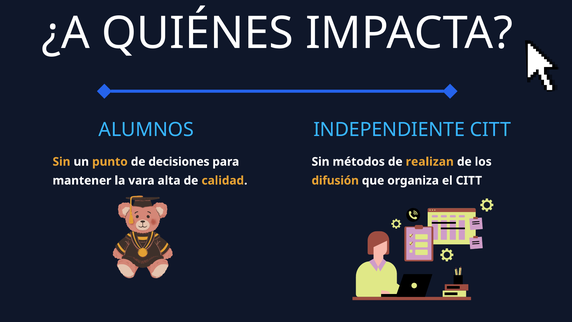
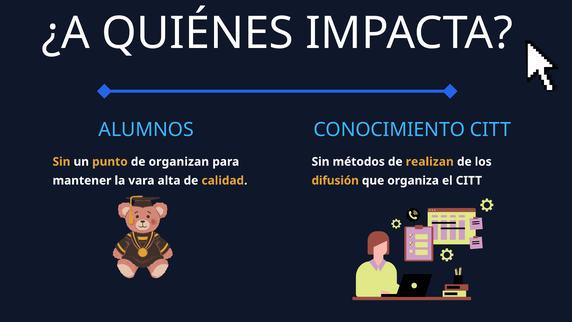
INDEPENDIENTE: INDEPENDIENTE -> CONOCIMIENTO
decisiones: decisiones -> organizan
